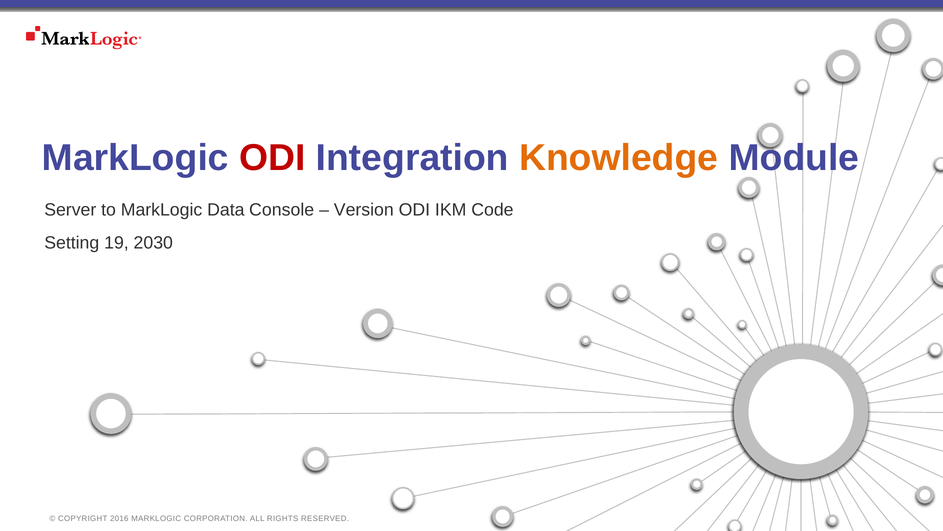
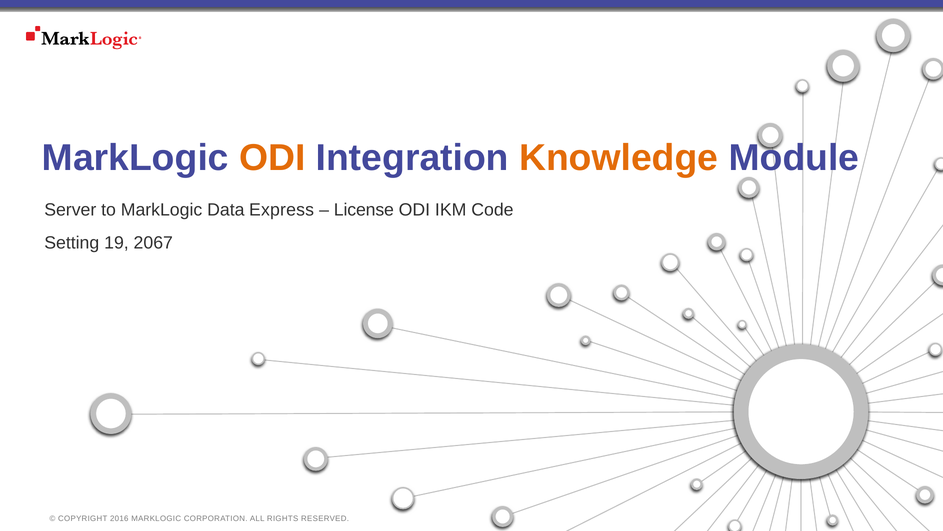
ODI at (272, 158) colour: red -> orange
Console: Console -> Express
Version: Version -> License
2030: 2030 -> 2067
